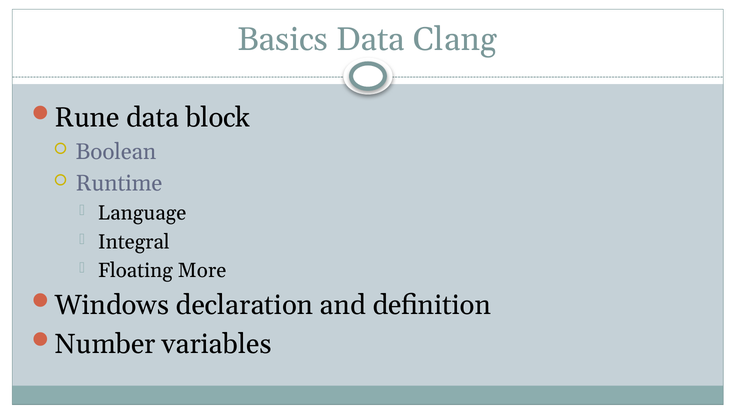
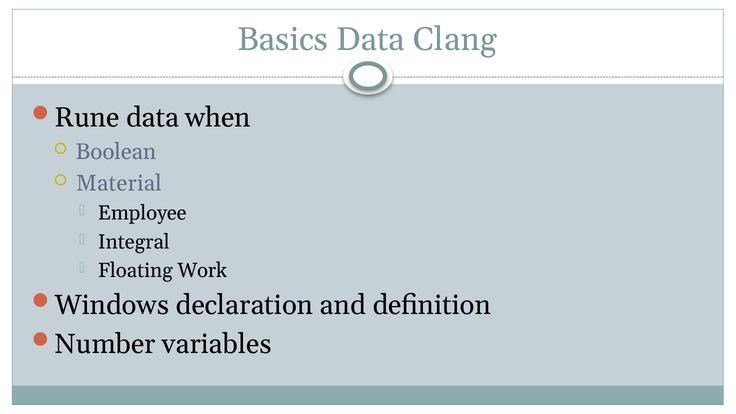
block: block -> when
Runtime: Runtime -> Material
Language: Language -> Employee
More: More -> Work
